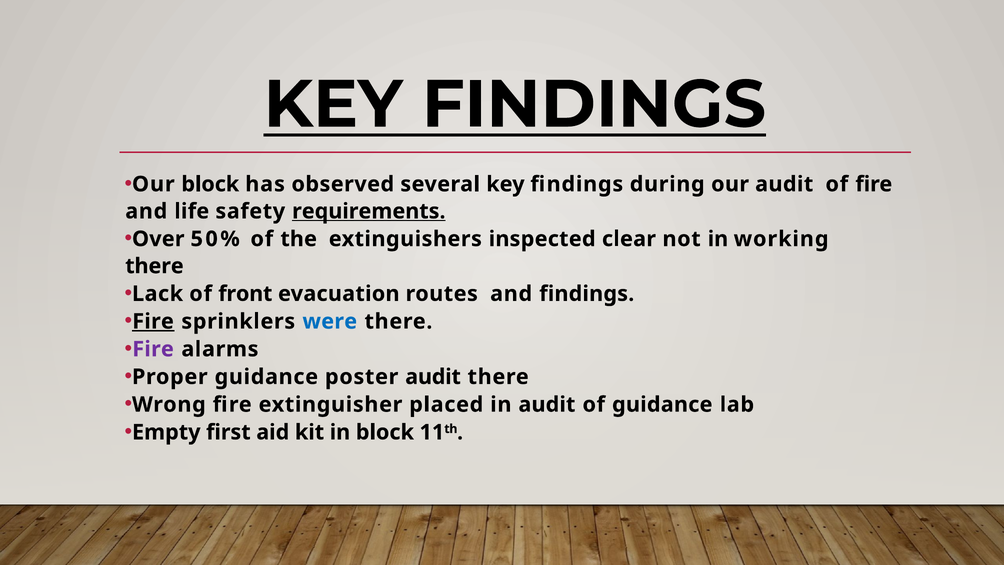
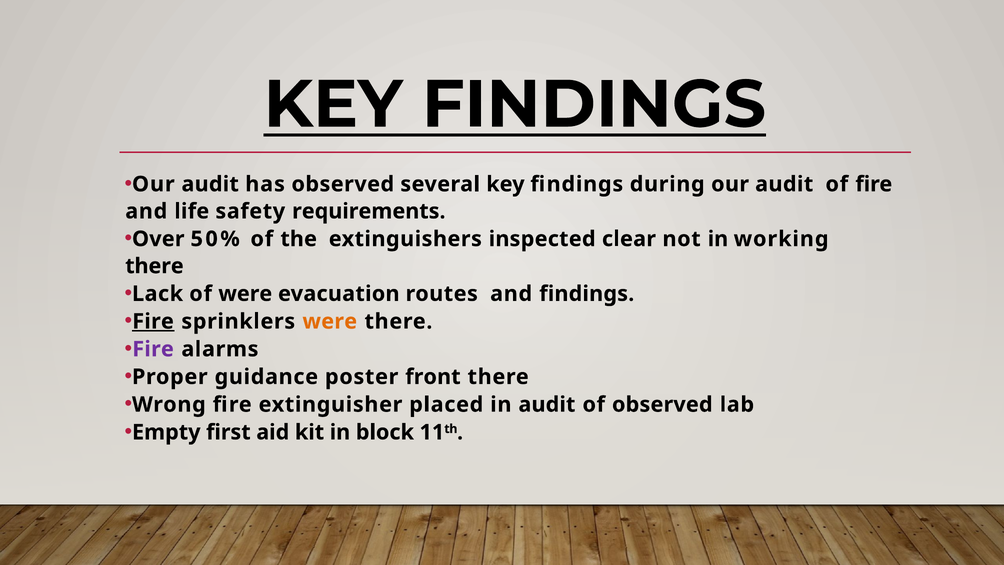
block at (210, 184): block -> audit
requirements underline: present -> none
of front: front -> were
were at (330, 321) colour: blue -> orange
poster audit: audit -> front
of guidance: guidance -> observed
